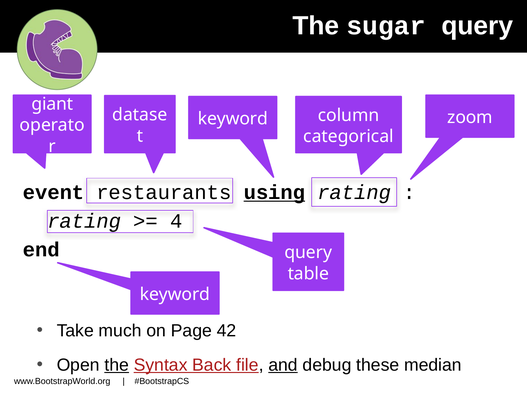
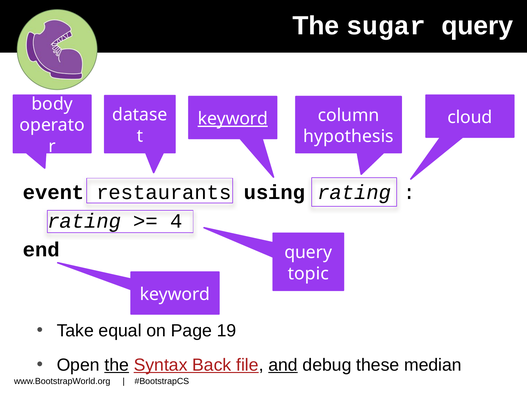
giant: giant -> body
zoom: zoom -> cloud
keyword at (233, 119) underline: none -> present
categorical: categorical -> hypothesis
using underline: present -> none
table: table -> topic
much: much -> equal
42: 42 -> 19
